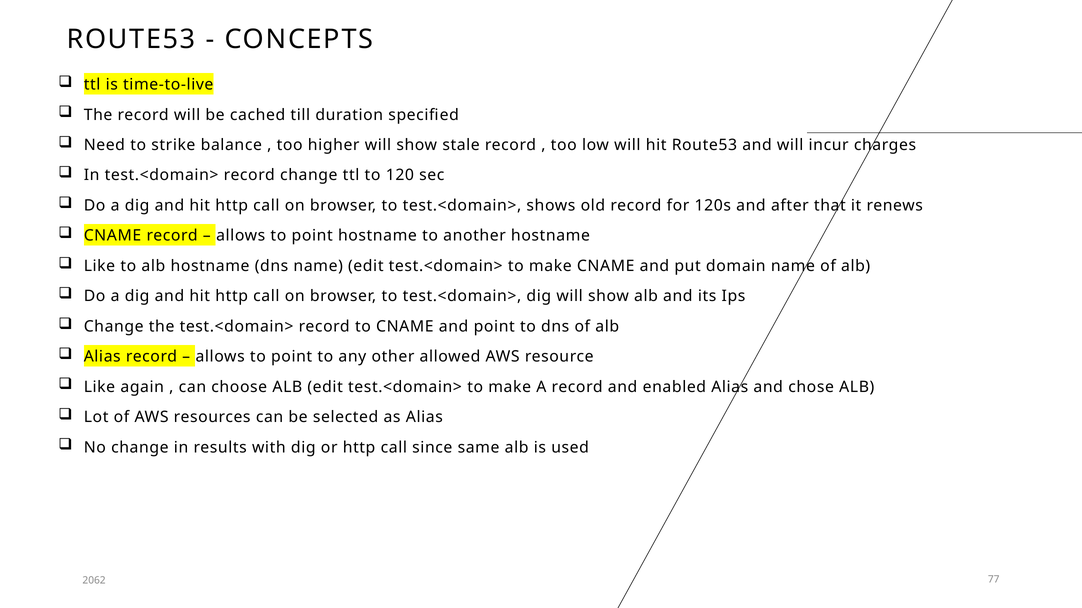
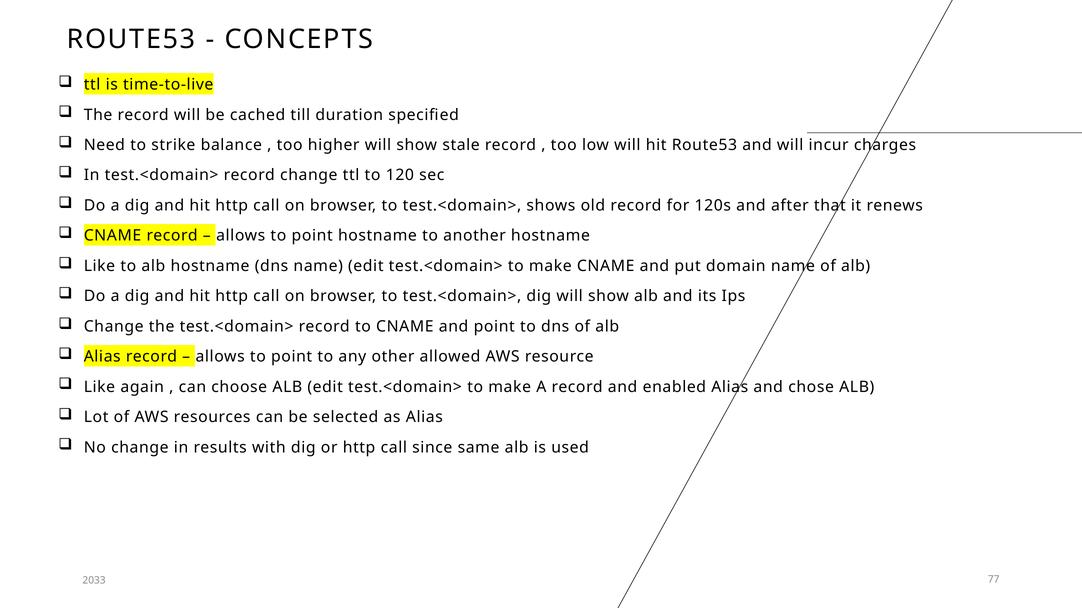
2062: 2062 -> 2033
